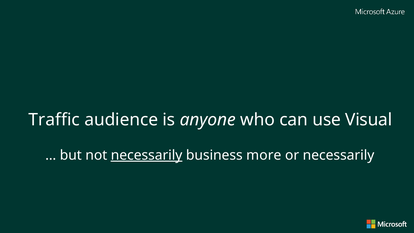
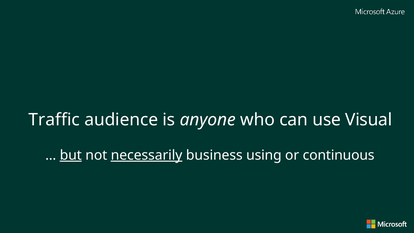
but underline: none -> present
more: more -> using
or necessarily: necessarily -> continuous
